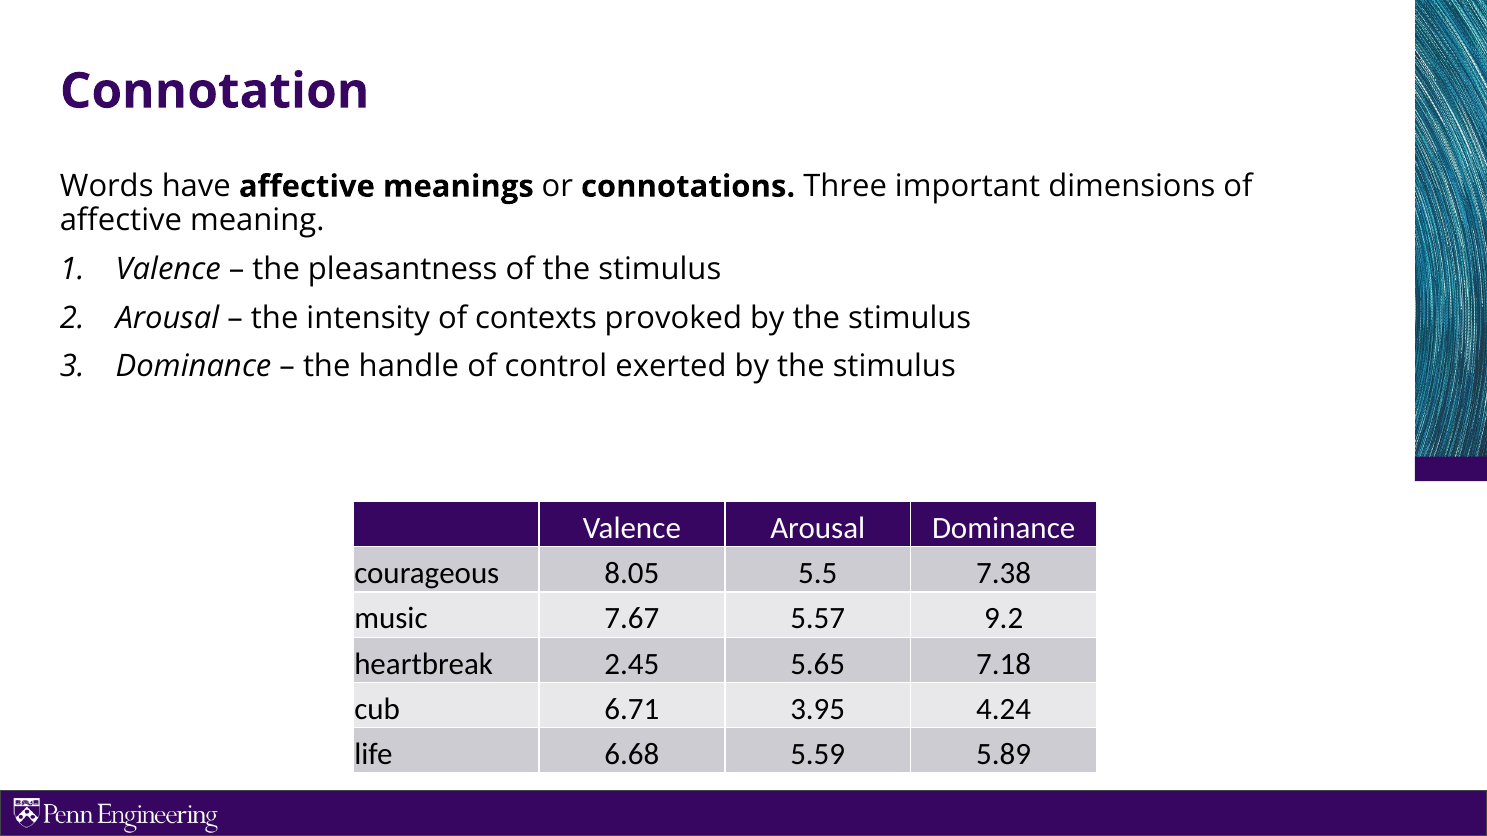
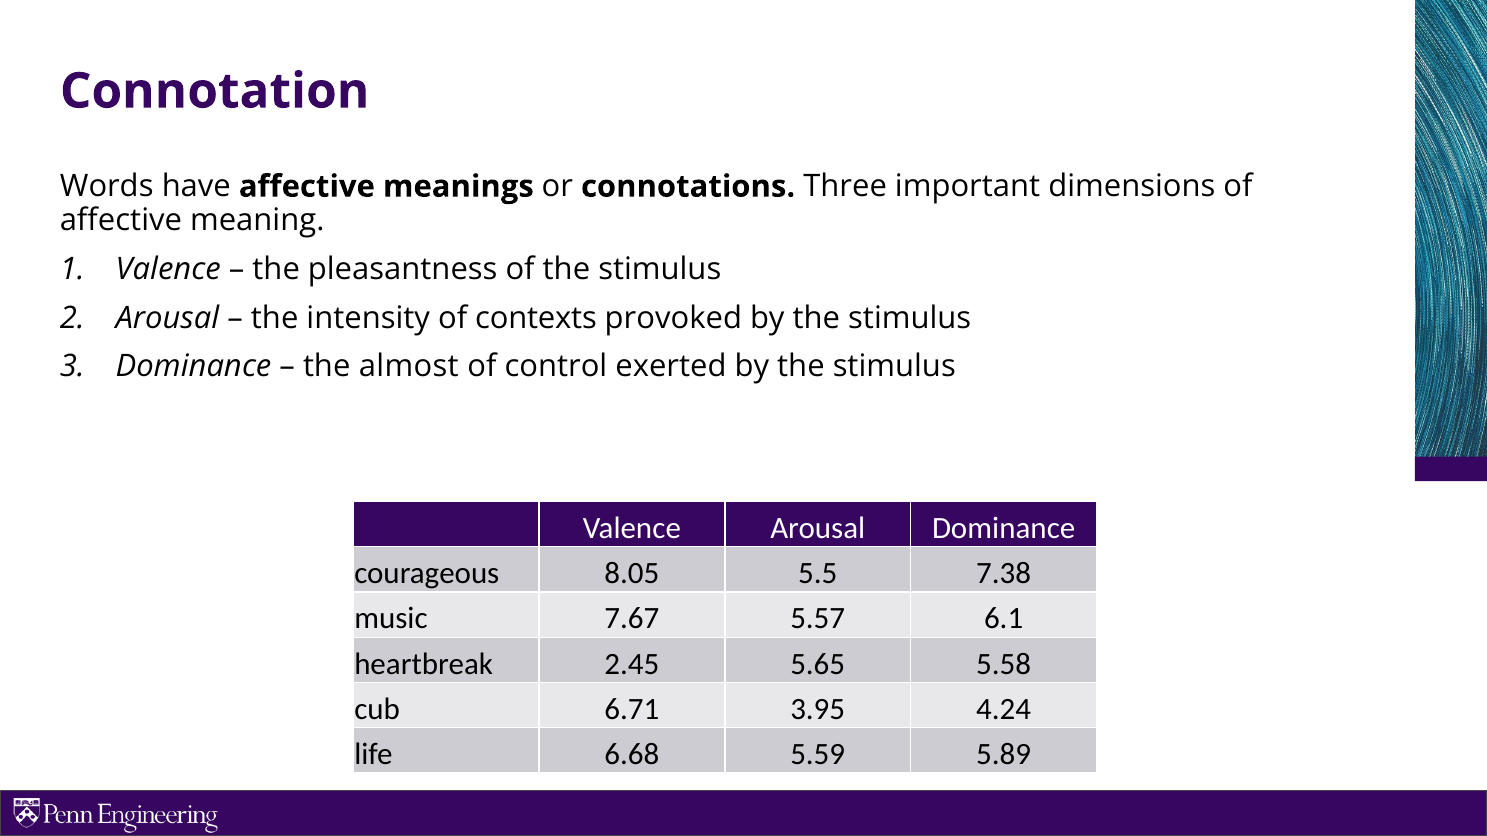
handle: handle -> almost
9.2: 9.2 -> 6.1
7.18: 7.18 -> 5.58
